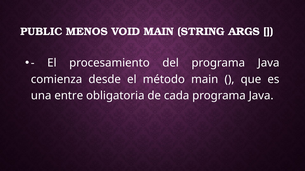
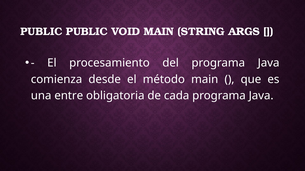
PUBLIC MENOS: MENOS -> PUBLIC
